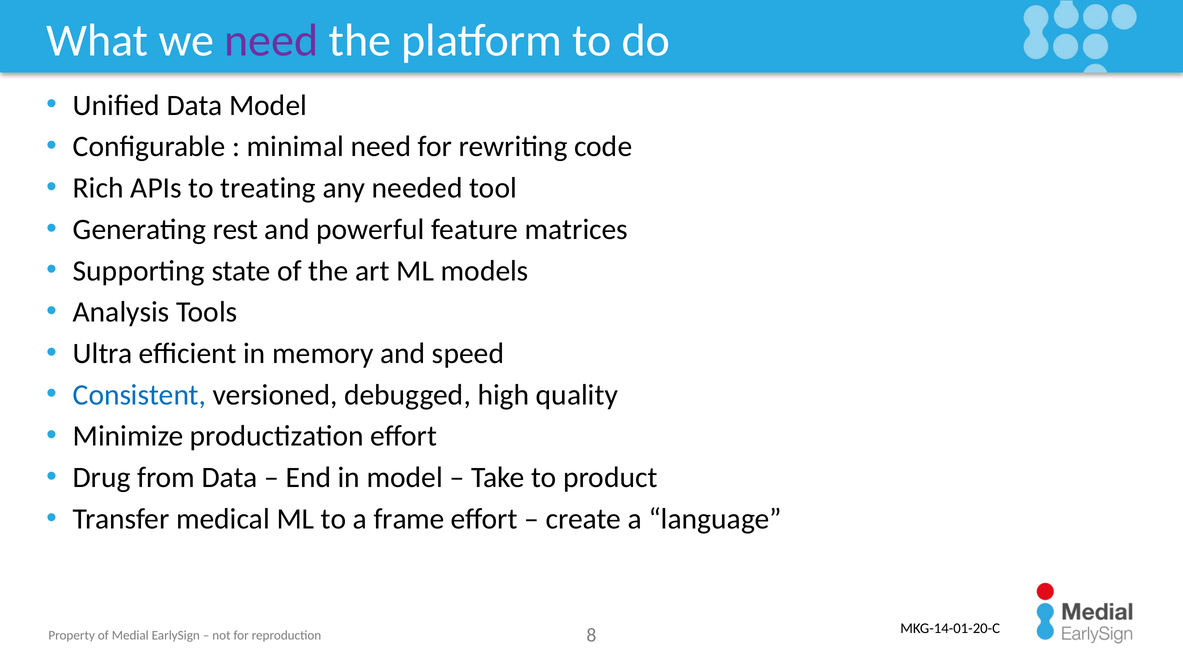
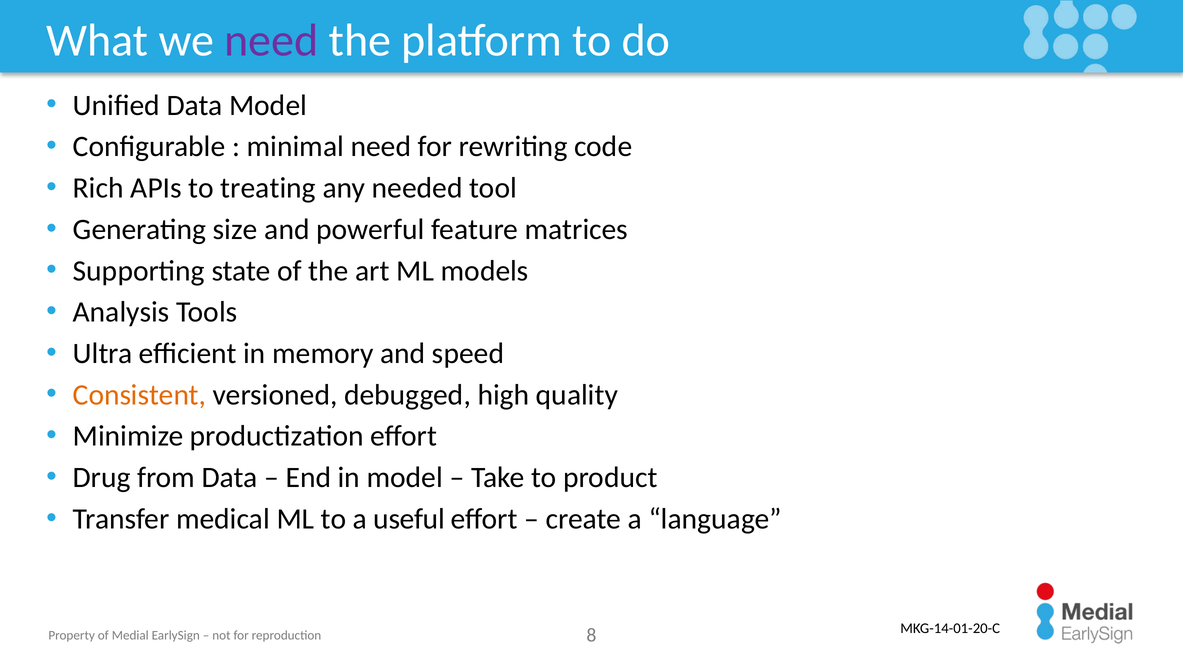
rest: rest -> size
Consistent colour: blue -> orange
frame: frame -> useful
